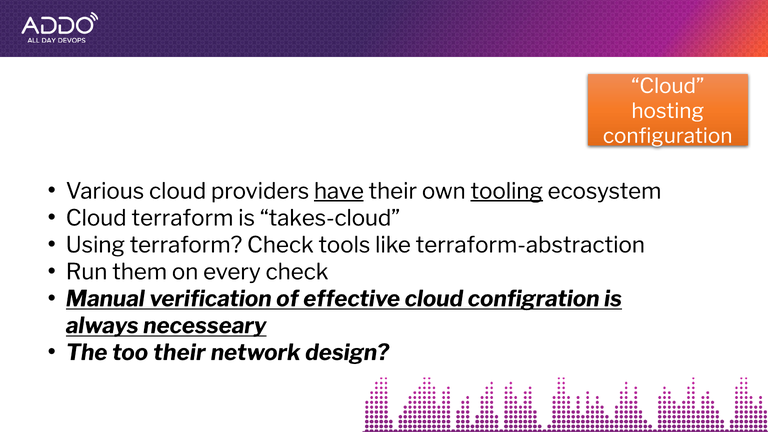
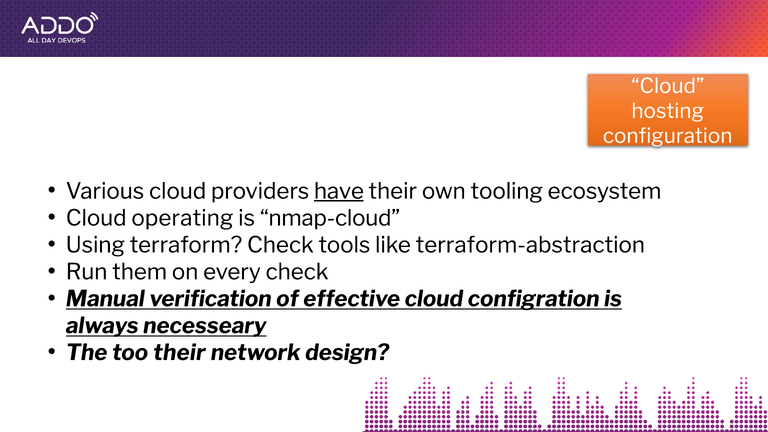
tooling underline: present -> none
Cloud terraform: terraform -> operating
takes-cloud: takes-cloud -> nmap-cloud
